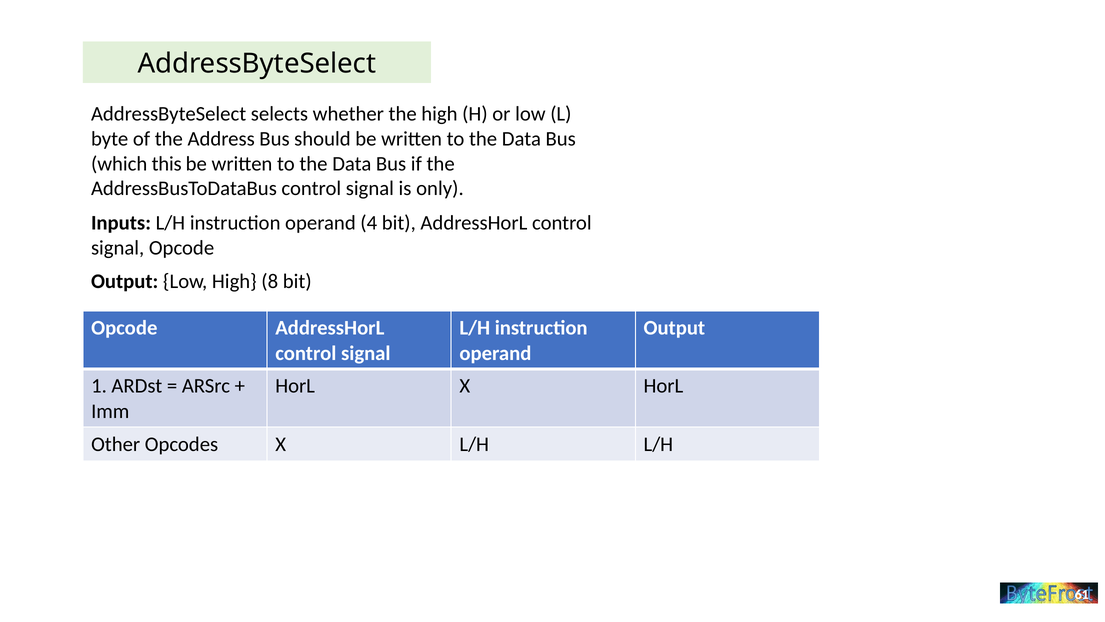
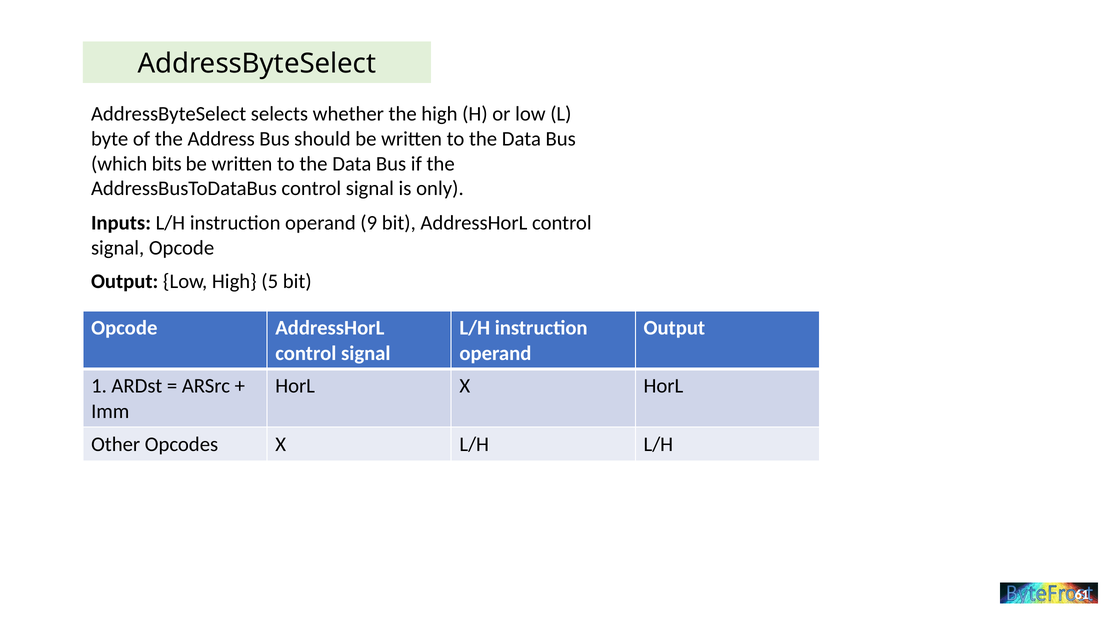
this: this -> bits
4: 4 -> 9
8: 8 -> 5
